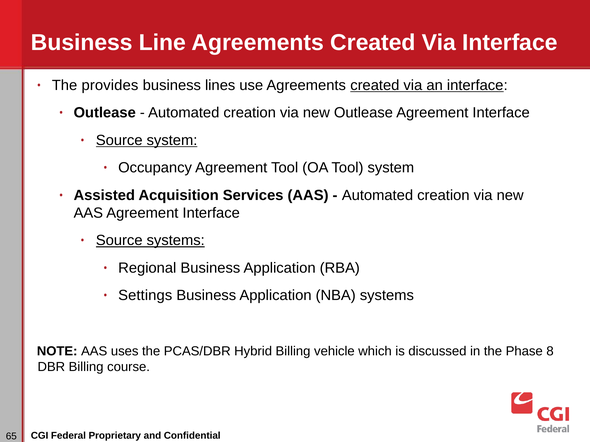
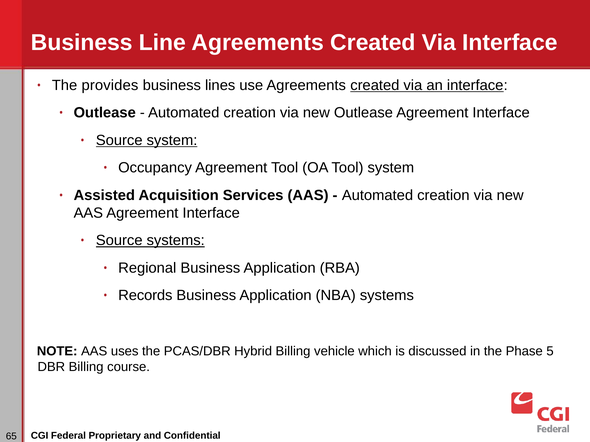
Settings: Settings -> Records
8: 8 -> 5
